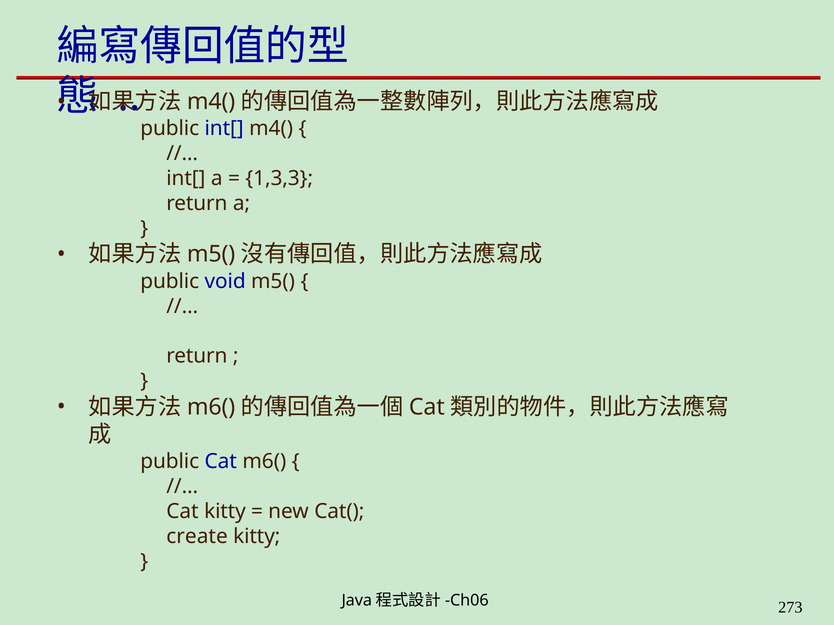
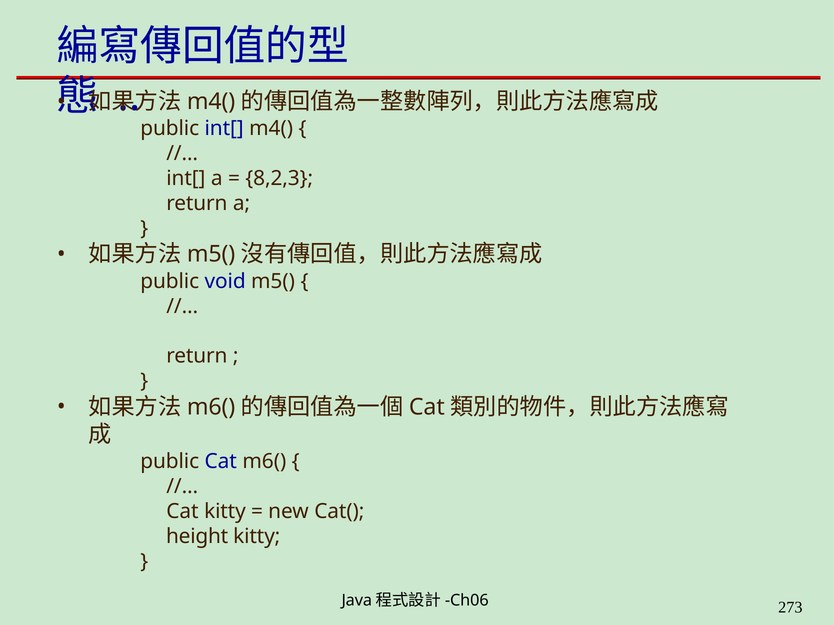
1,3,3: 1,3,3 -> 8,2,3
create: create -> height
